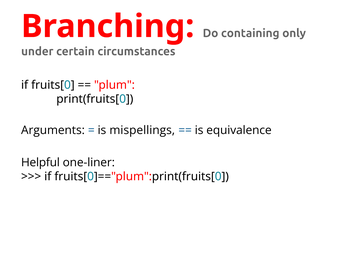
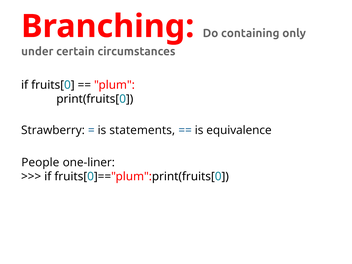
Arguments: Arguments -> Strawberry
mispellings: mispellings -> statements
Helpful: Helpful -> People
